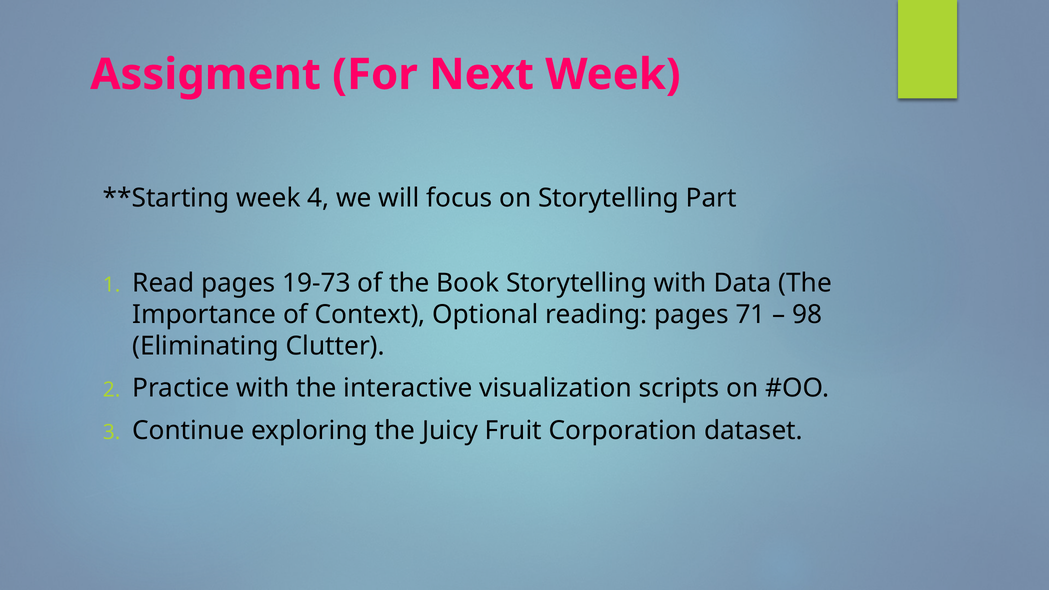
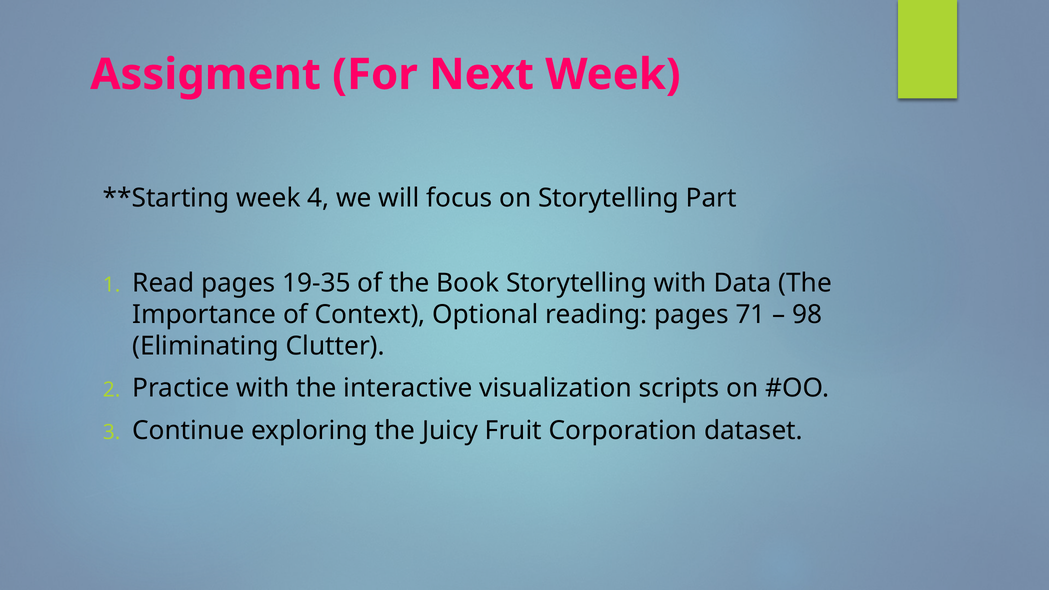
19-73: 19-73 -> 19-35
